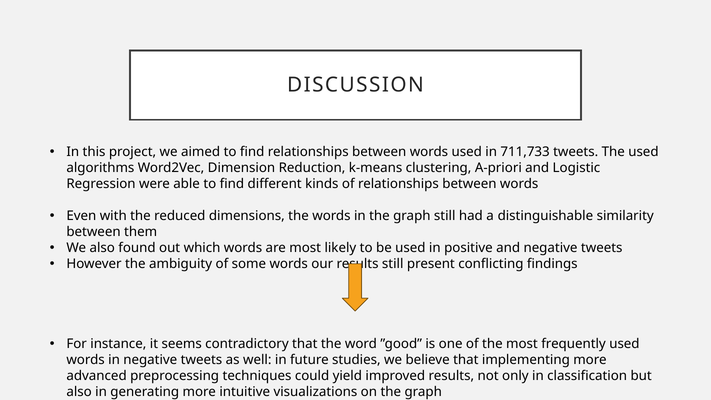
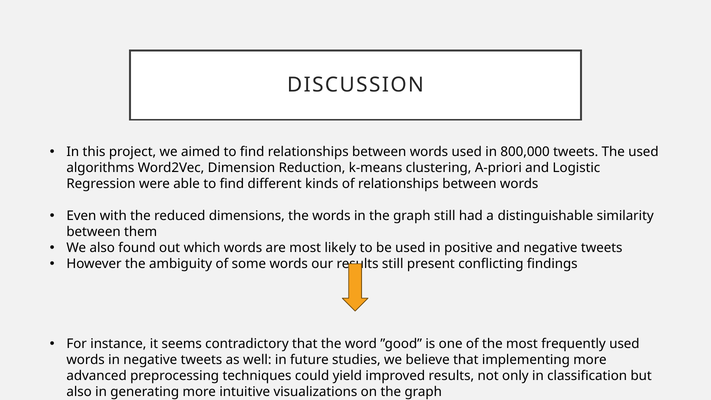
711,733: 711,733 -> 800,000
